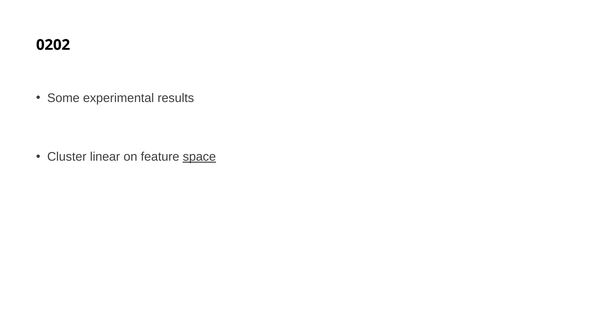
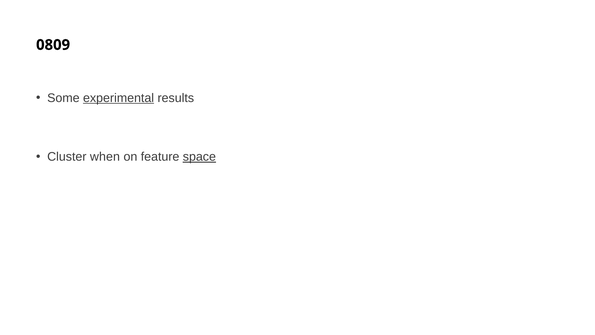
0202: 0202 -> 0809
experimental underline: none -> present
linear: linear -> when
